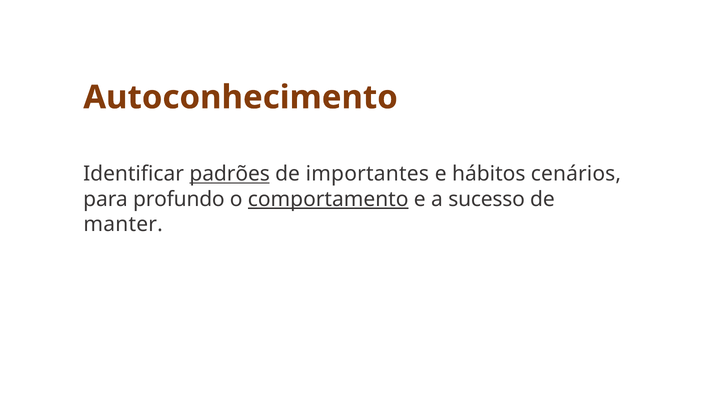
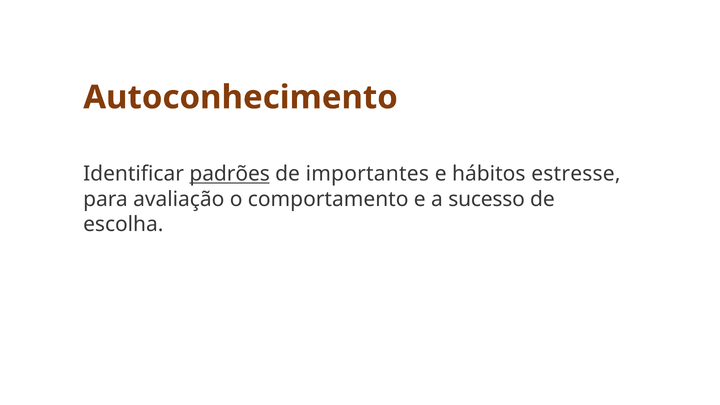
cenários: cenários -> estresse
profundo: profundo -> avaliação
comportamento underline: present -> none
manter: manter -> escolha
